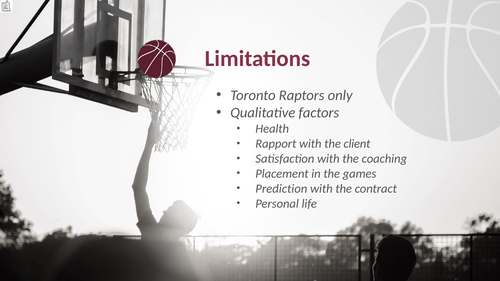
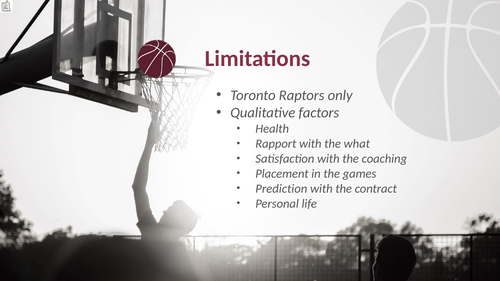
client: client -> what
